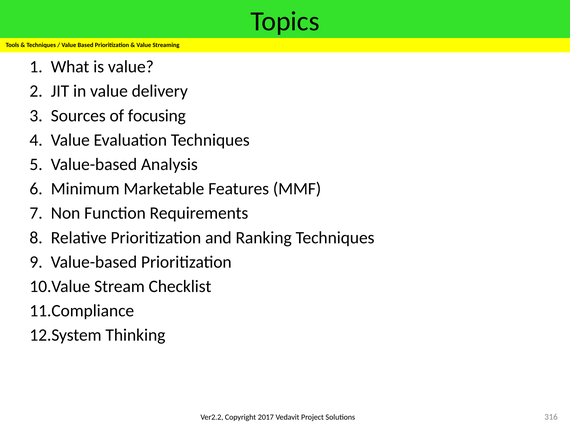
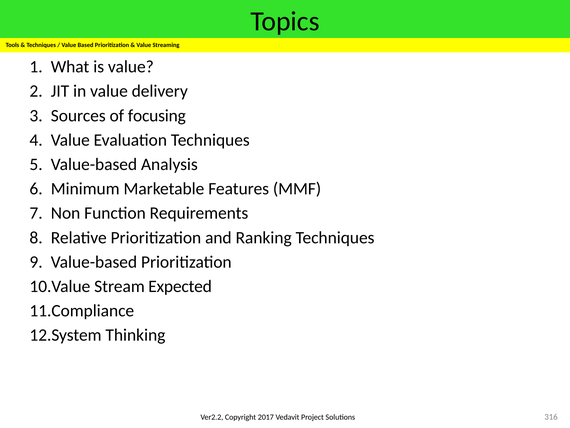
Checklist: Checklist -> Expected
